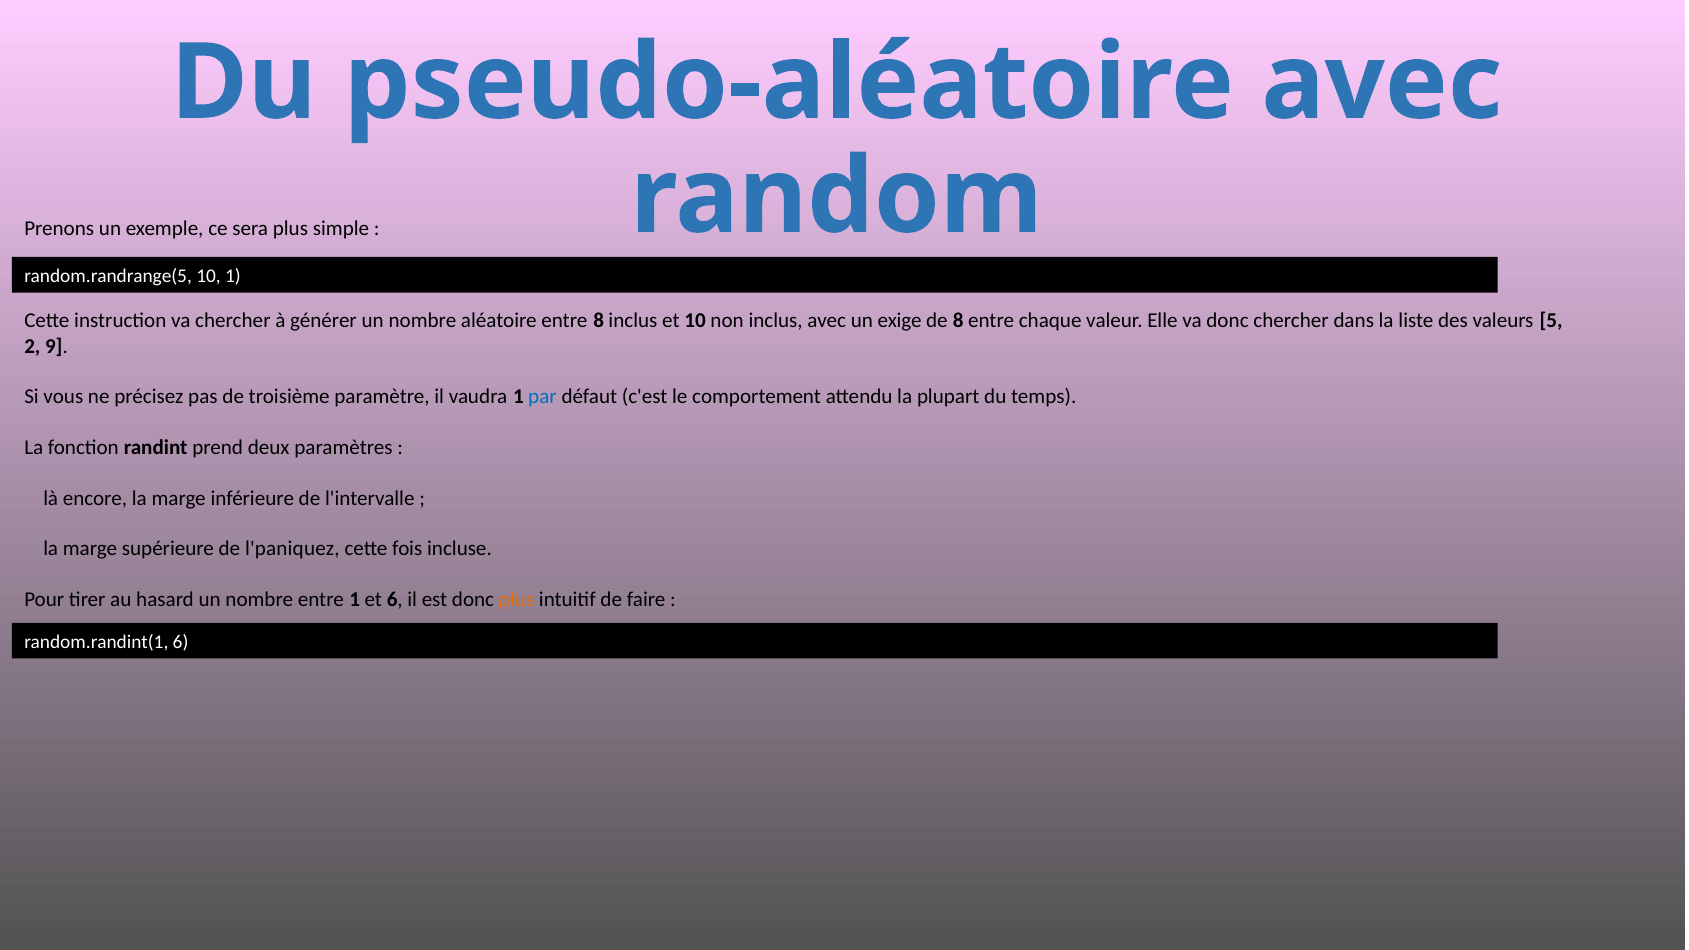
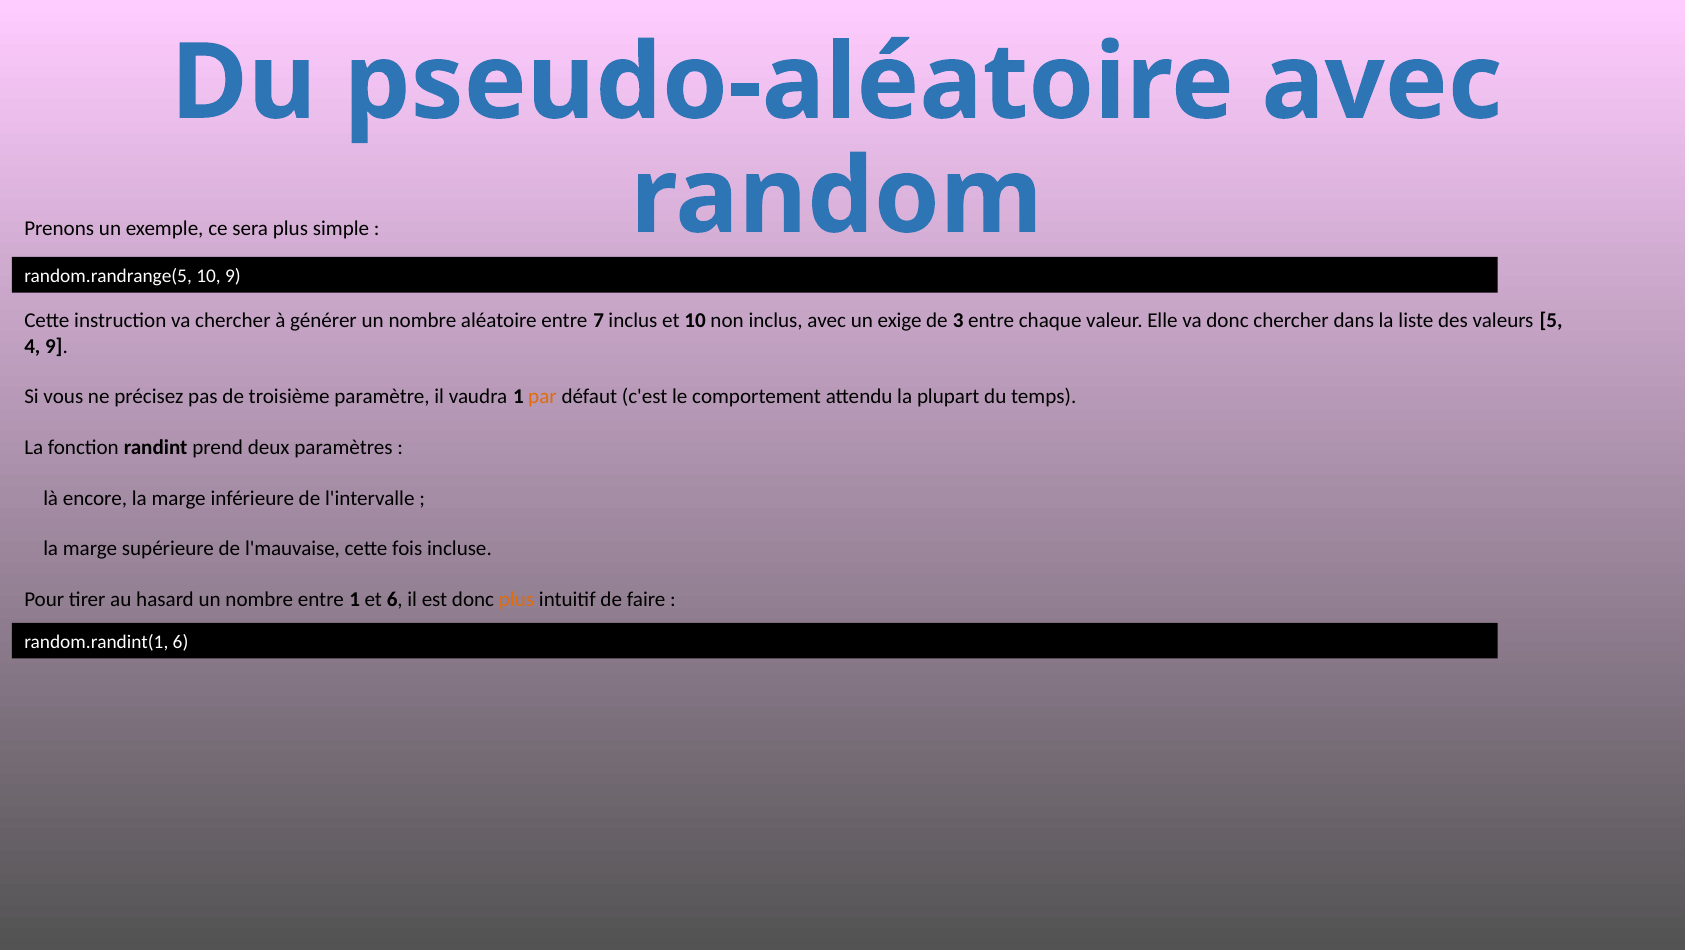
10 1: 1 -> 9
entre 8: 8 -> 7
de 8: 8 -> 3
2: 2 -> 4
par colour: blue -> orange
l'paniquez: l'paniquez -> l'mauvaise
